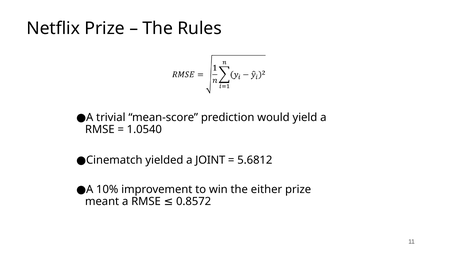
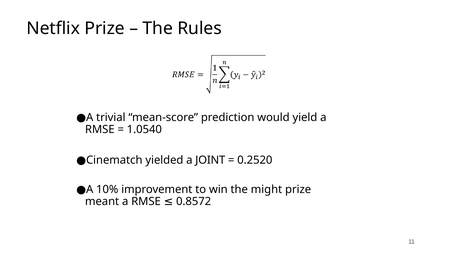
5.6812: 5.6812 -> 0.2520
either: either -> might
